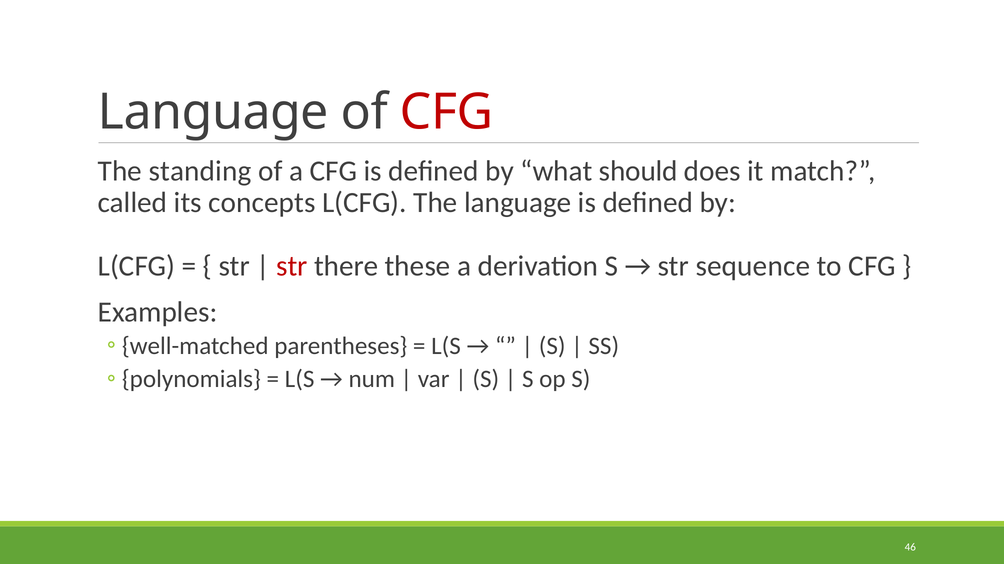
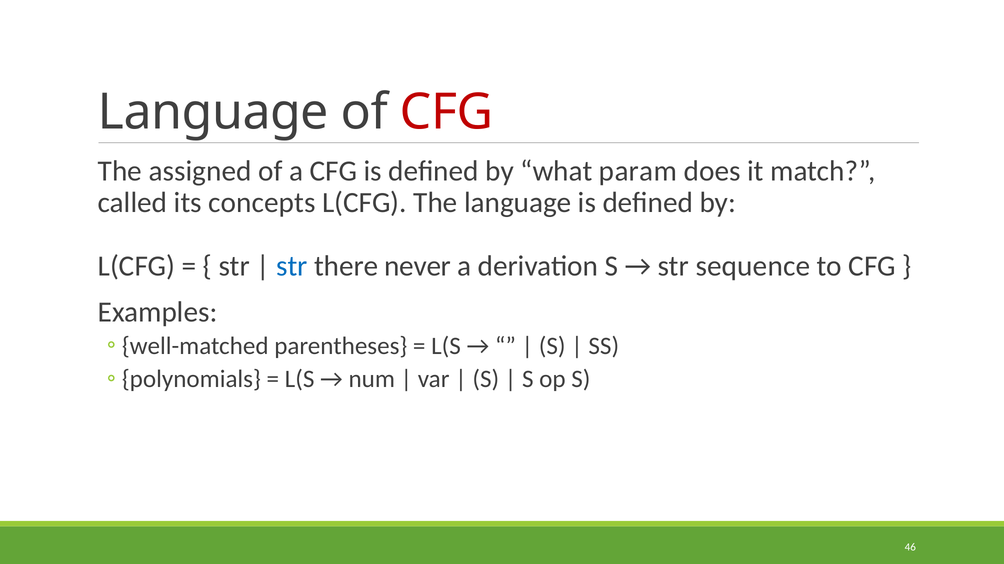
standing: standing -> assigned
should: should -> param
str at (292, 266) colour: red -> blue
these: these -> never
